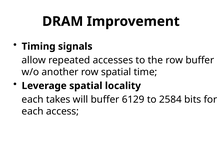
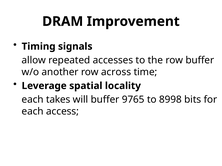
row spatial: spatial -> across
6129: 6129 -> 9765
2584: 2584 -> 8998
